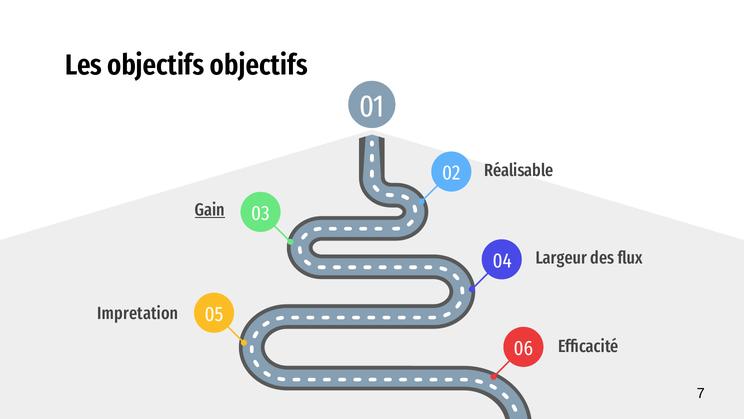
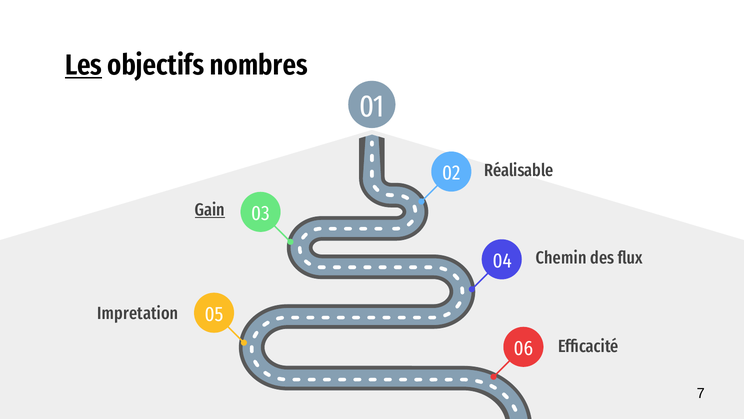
Les underline: none -> present
objectifs objectifs: objectifs -> nombres
Largeur: Largeur -> Chemin
